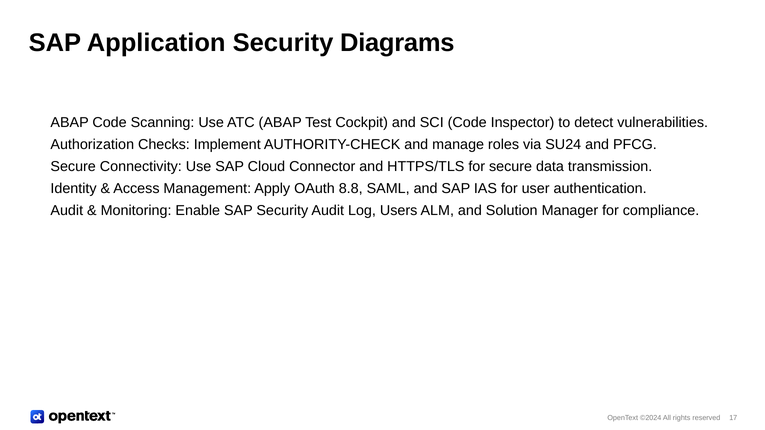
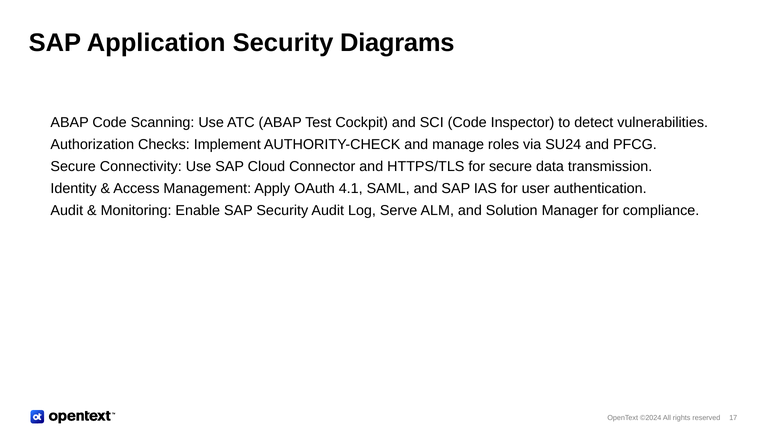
8.8: 8.8 -> 4.1
Users: Users -> Serve
